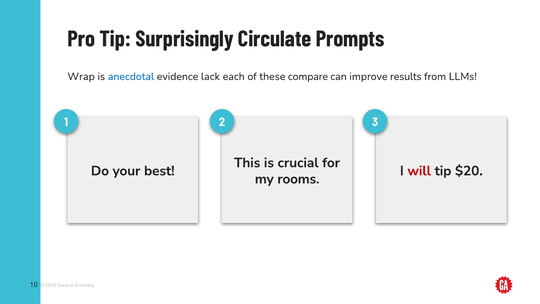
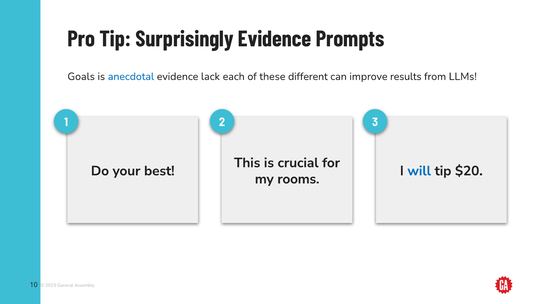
Surprisingly Circulate: Circulate -> Evidence
Wrap: Wrap -> Goals
compare: compare -> different
will colour: red -> blue
